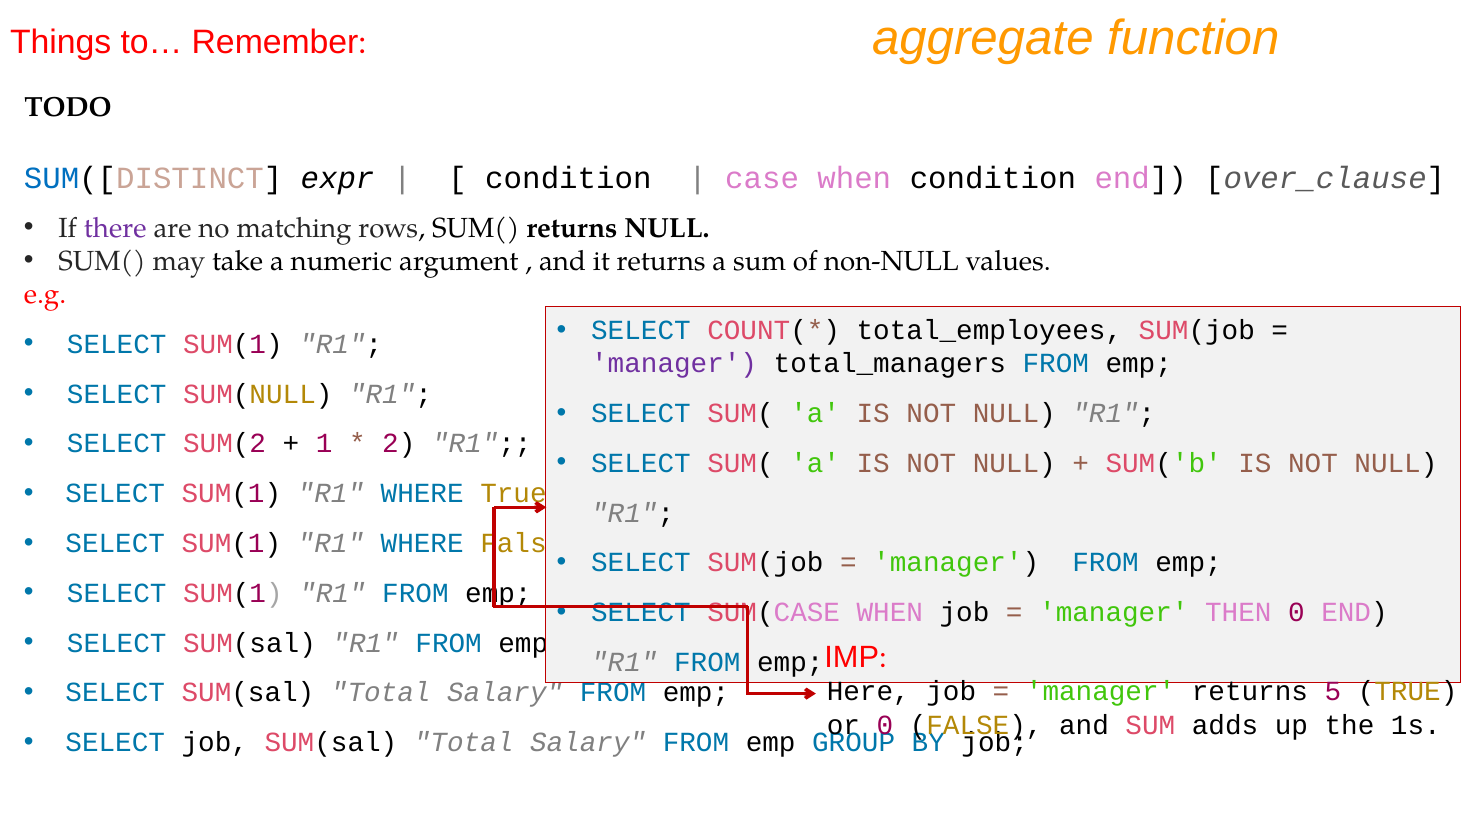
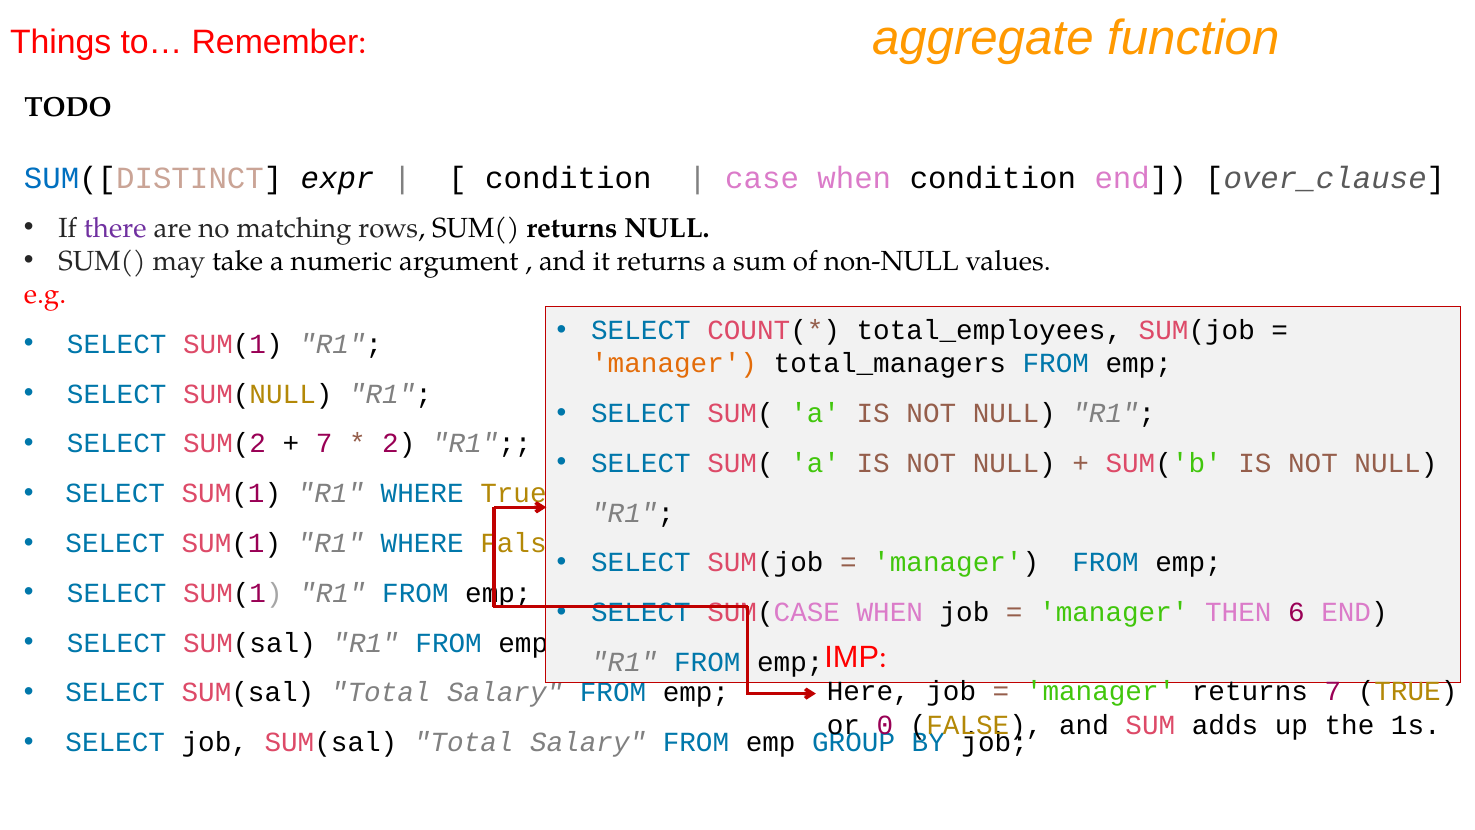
manager at (674, 363) colour: purple -> orange
1 at (324, 444): 1 -> 7
THEN 0: 0 -> 6
returns 5: 5 -> 7
